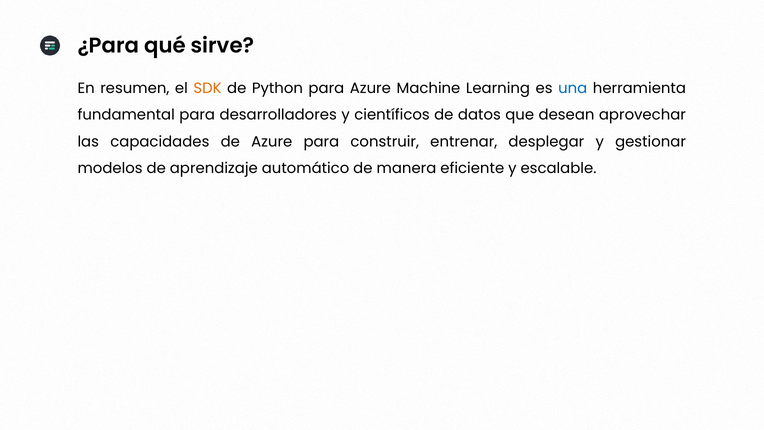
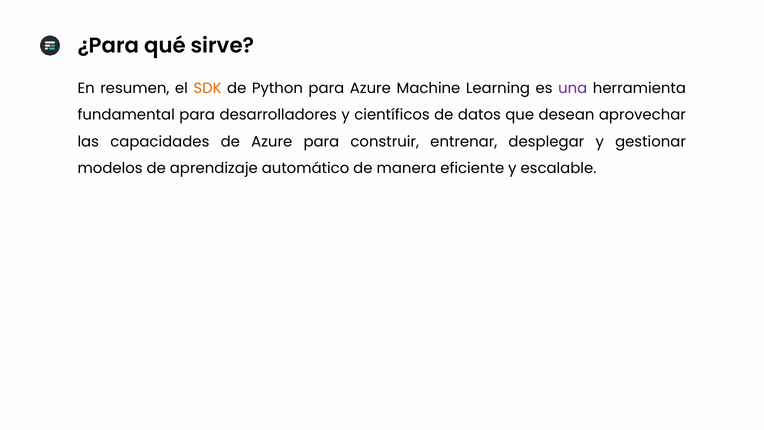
una colour: blue -> purple
